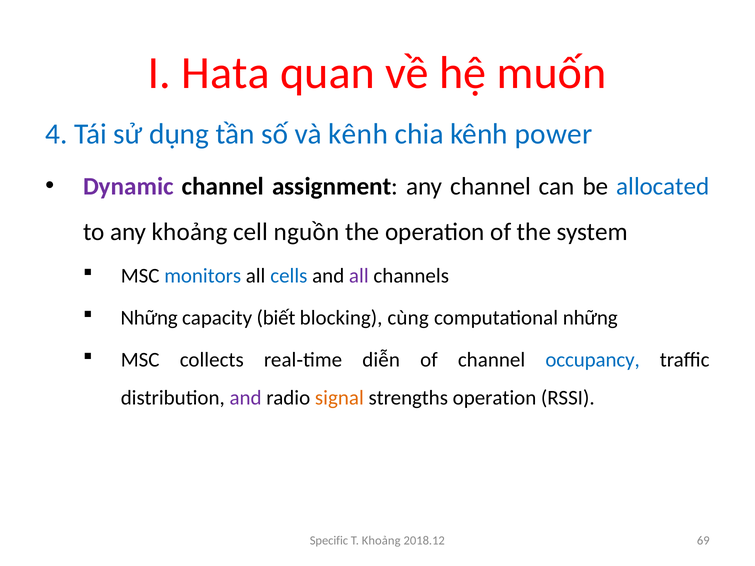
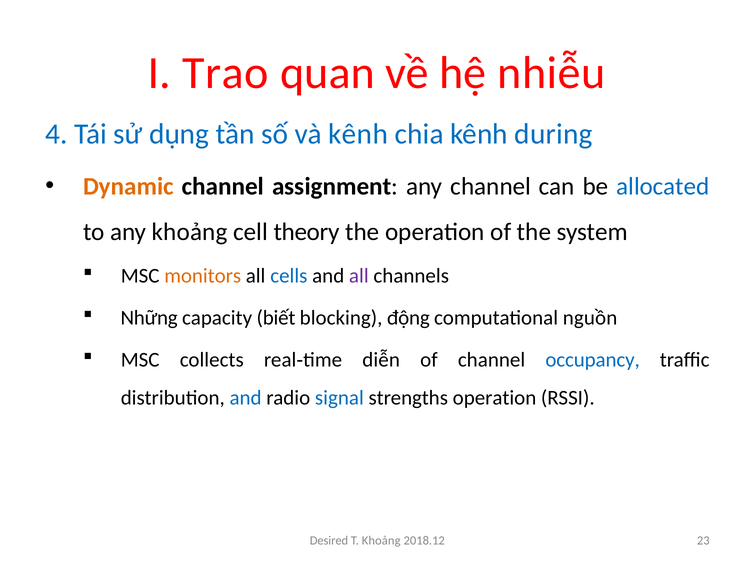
Hata: Hata -> Trao
muốn: muốn -> nhiễu
power: power -> during
Dynamic colour: purple -> orange
nguồn: nguồn -> theory
monitors colour: blue -> orange
cùng: cùng -> động
computational những: những -> nguồn
and at (246, 398) colour: purple -> blue
signal colour: orange -> blue
Specific: Specific -> Desired
69: 69 -> 23
